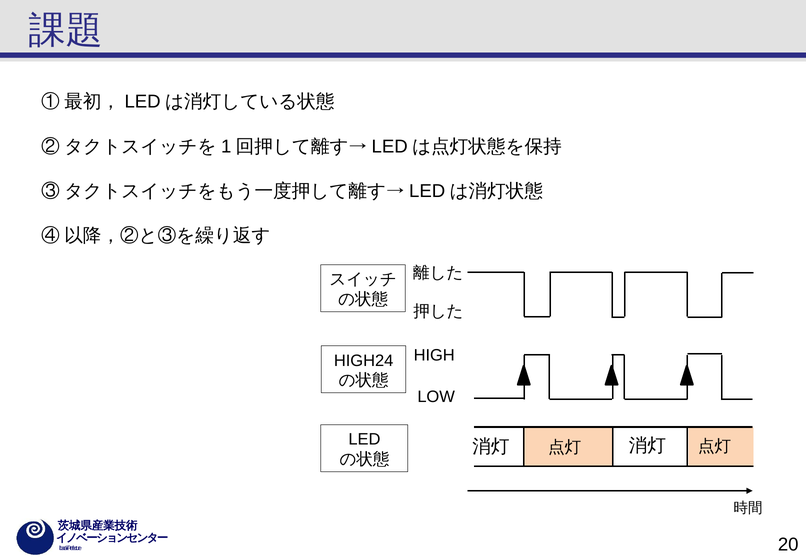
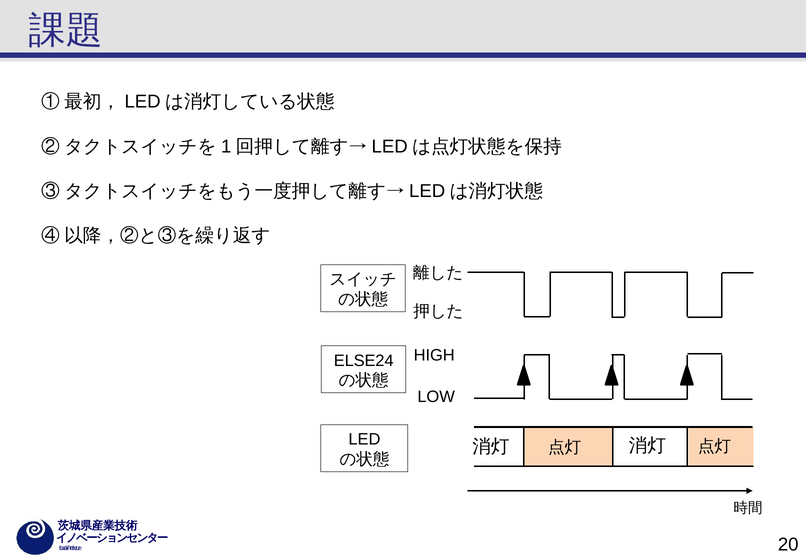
HIGH24: HIGH24 -> ELSE24
